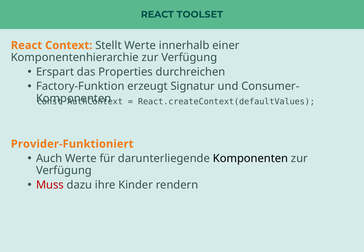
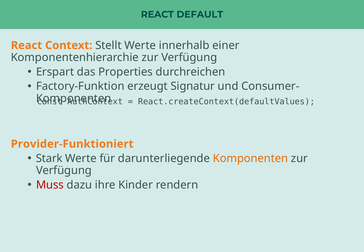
TOOLSET: TOOLSET -> DEFAULT
Auch: Auch -> Stark
Komponenten at (250, 158) colour: black -> orange
